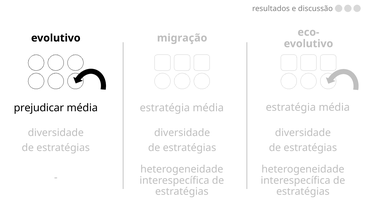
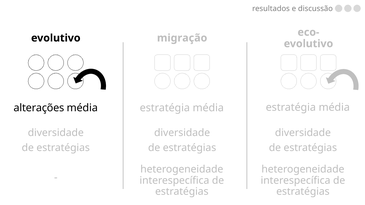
prejudicar: prejudicar -> alterações
